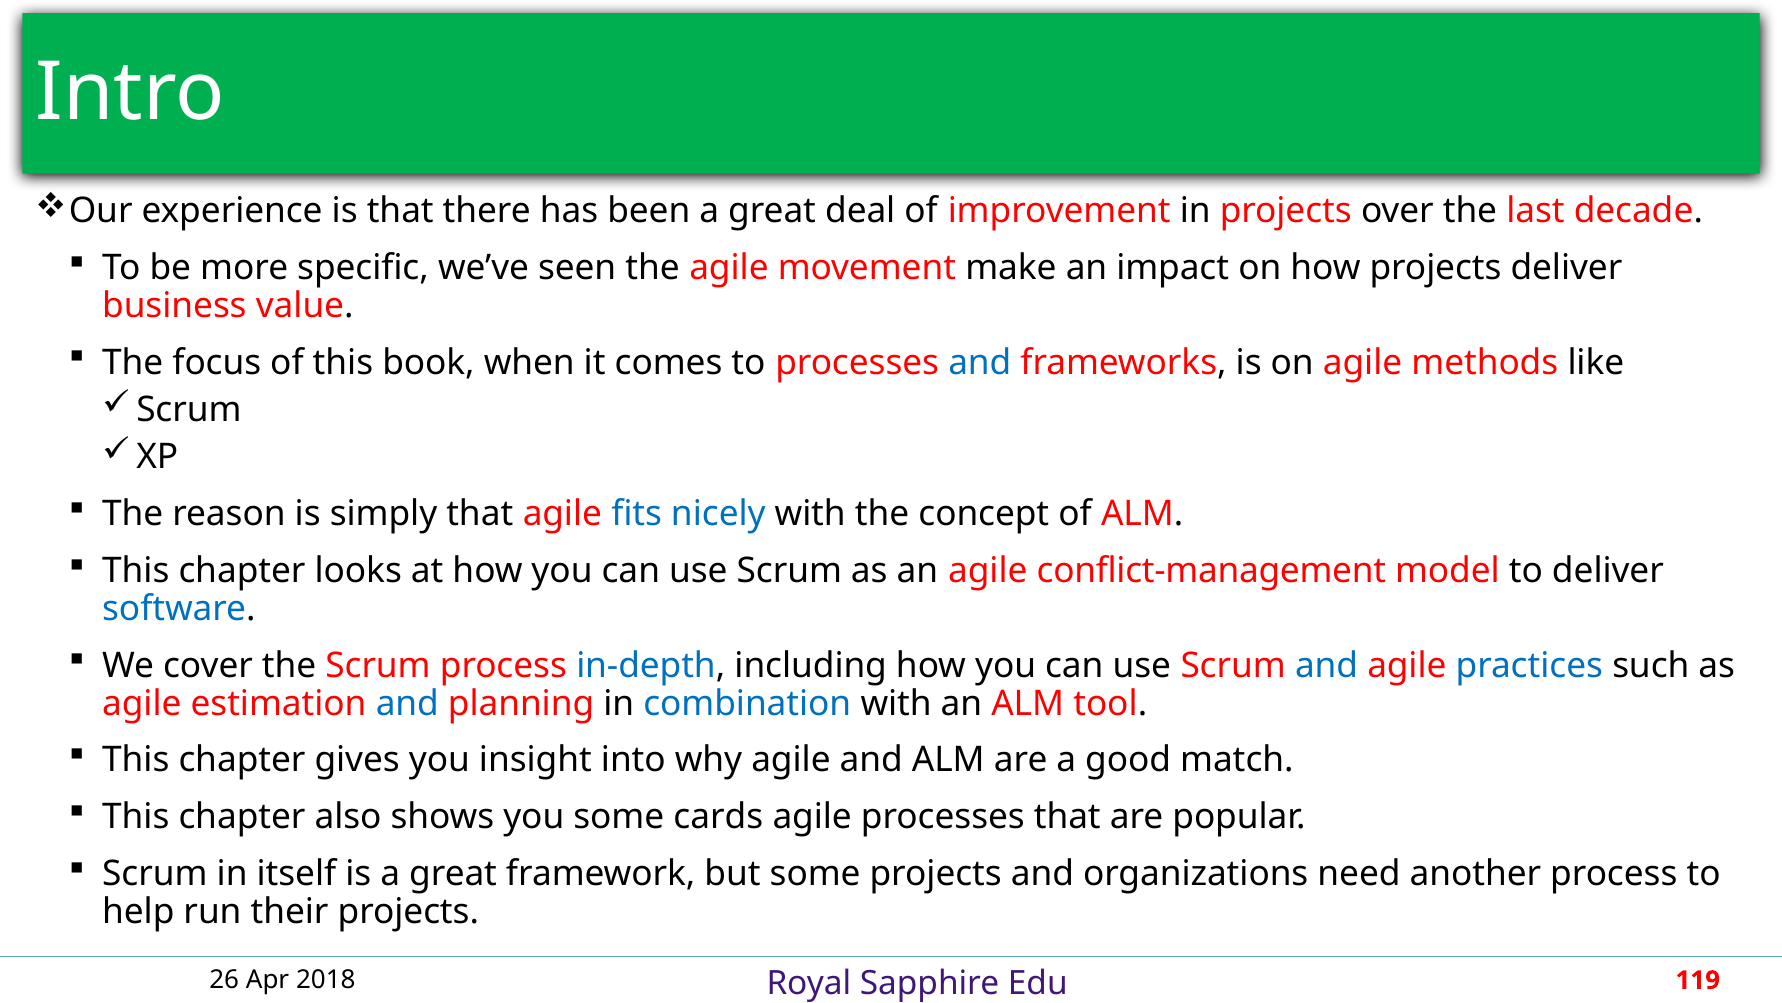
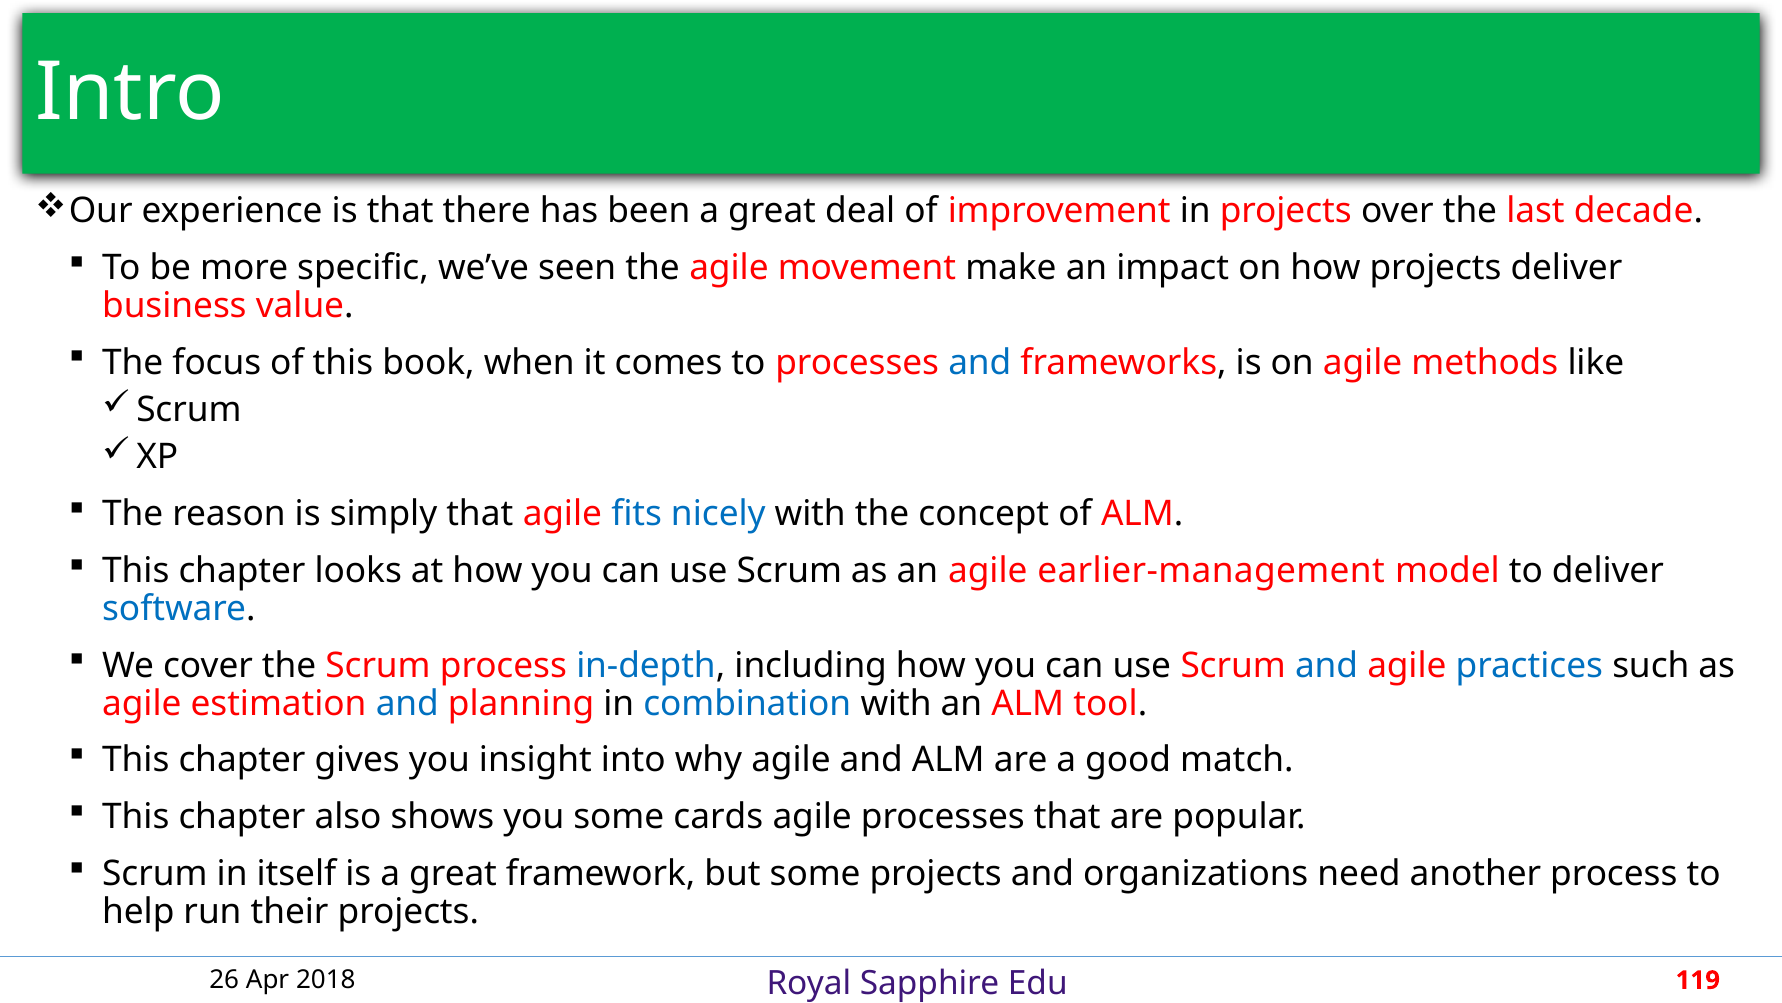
conflict-management: conflict-management -> earlier-management
